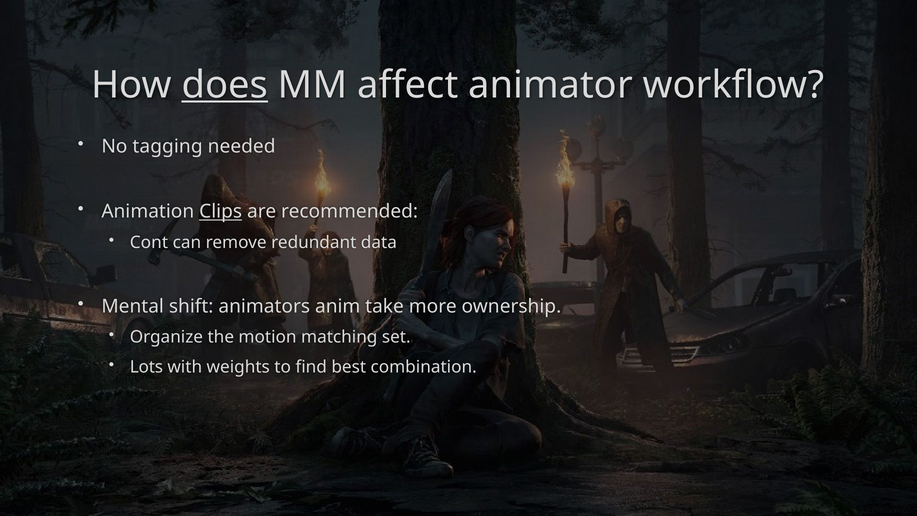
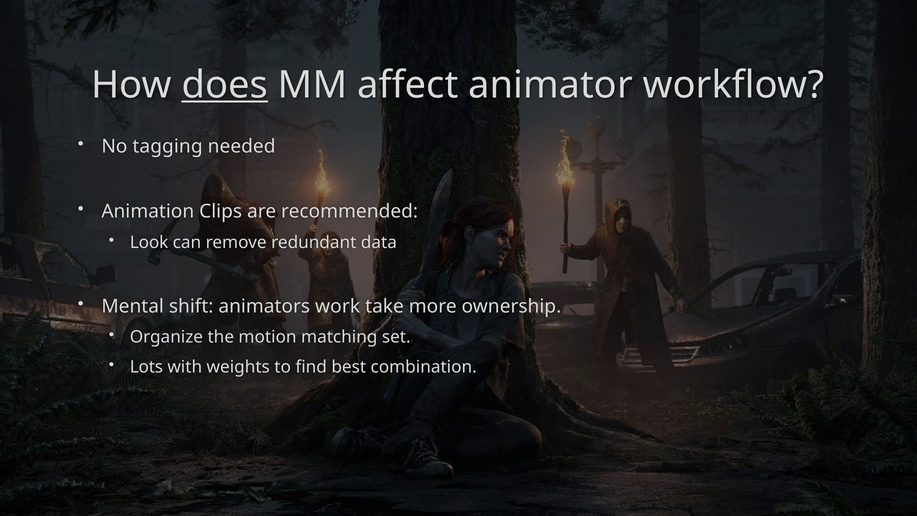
Clips underline: present -> none
Cont: Cont -> Look
anim: anim -> work
